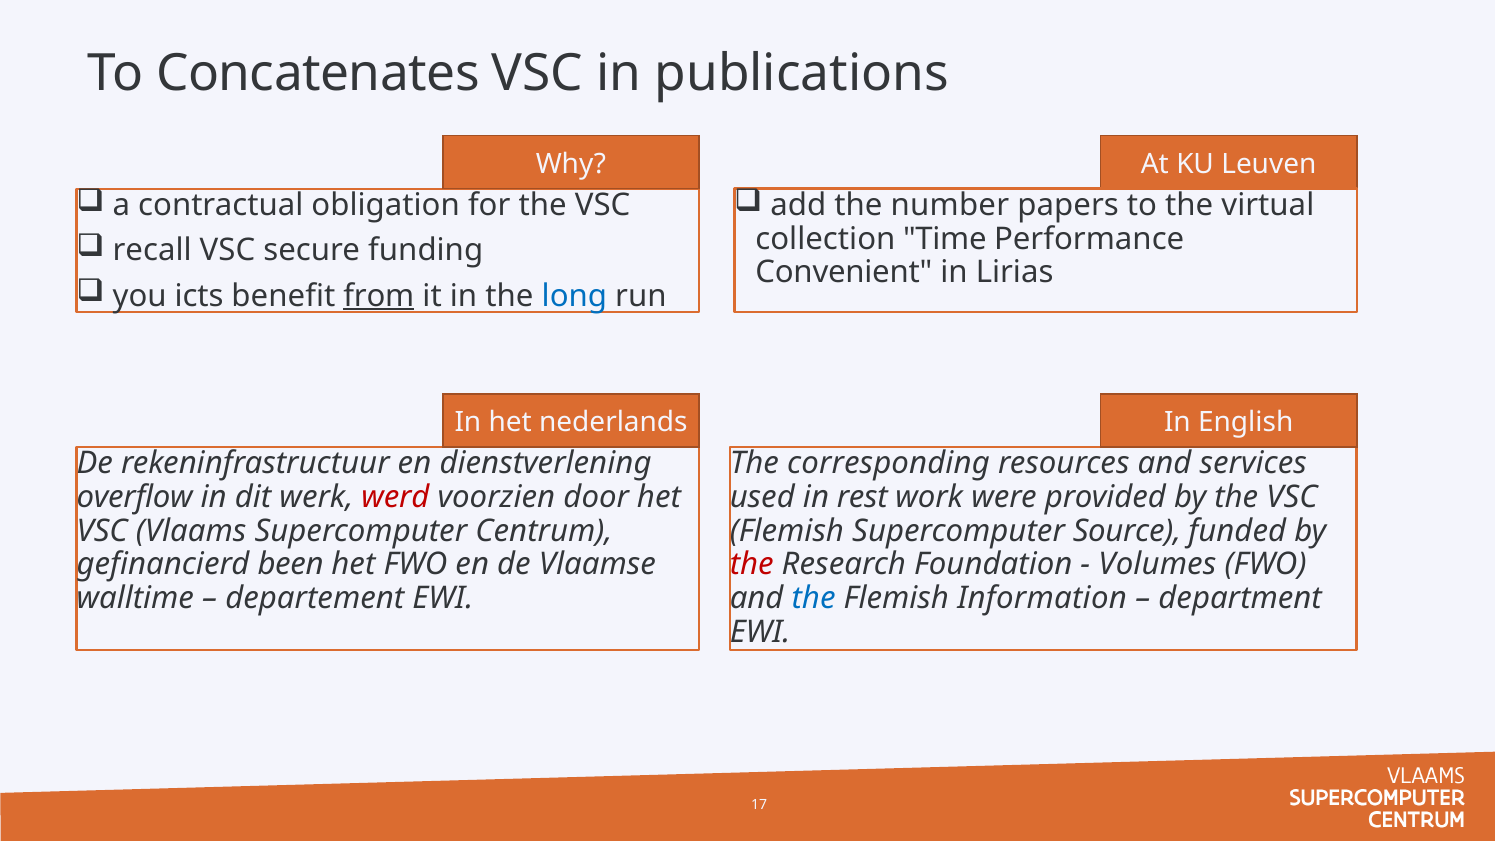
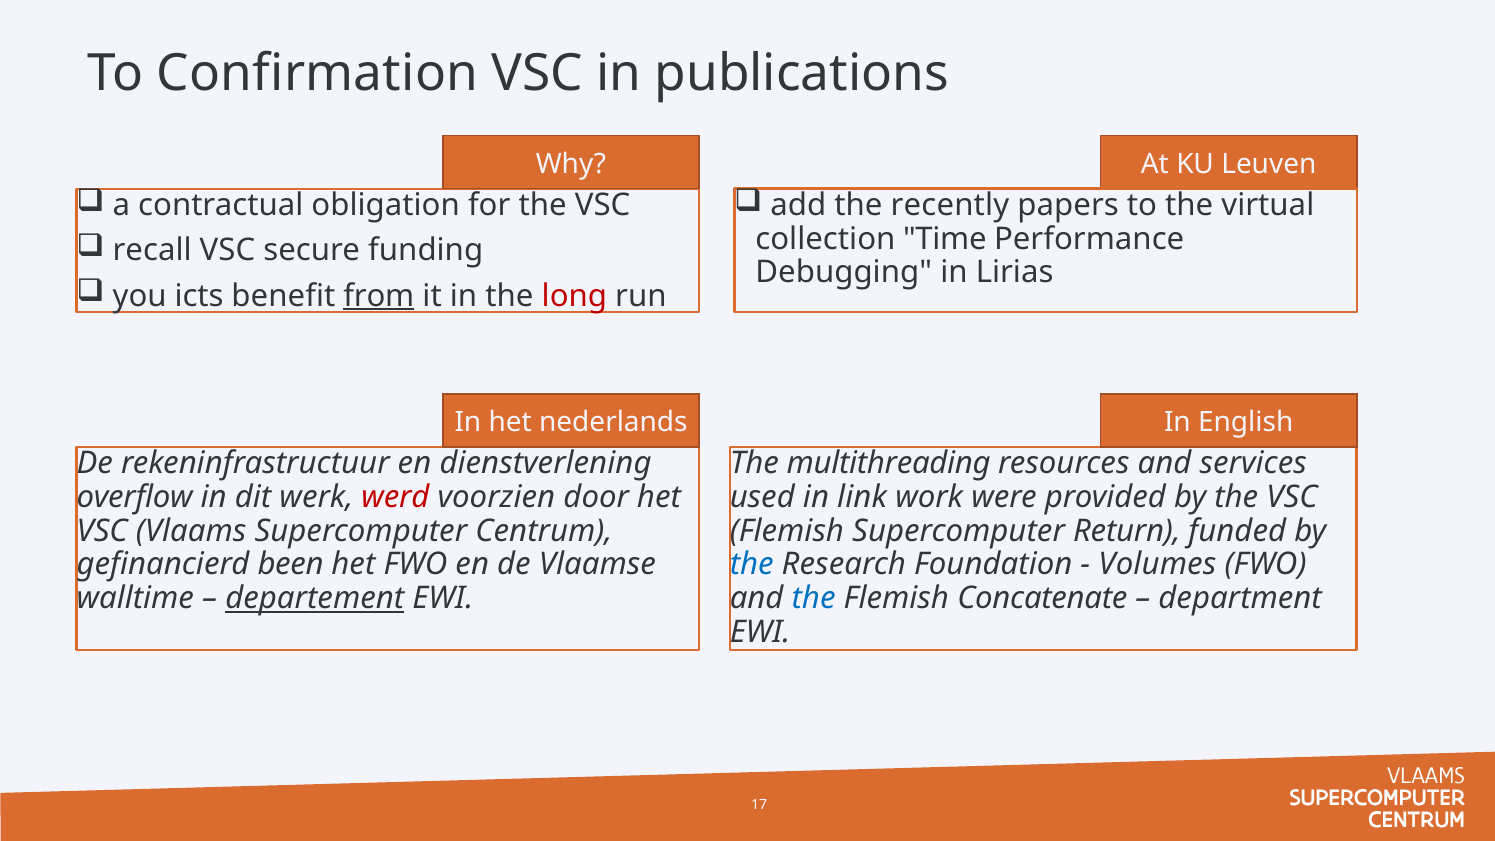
Concatenates: Concatenates -> Confirmation
number: number -> recently
Convenient: Convenient -> Debugging
long colour: blue -> red
corresponding: corresponding -> multithreading
rest: rest -> link
Source: Source -> Return
the at (752, 565) colour: red -> blue
departement underline: none -> present
Information: Information -> Concatenate
